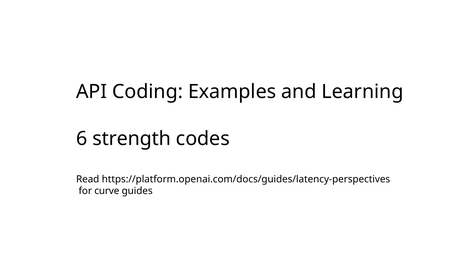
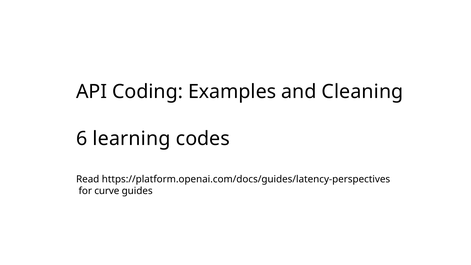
Learning: Learning -> Cleaning
strength: strength -> learning
